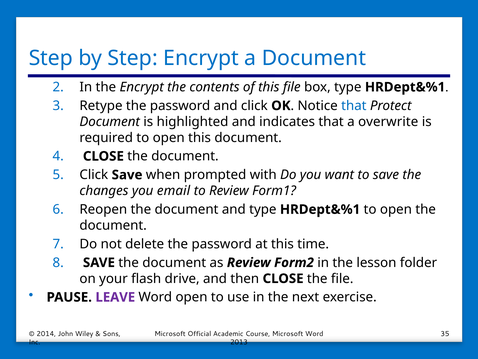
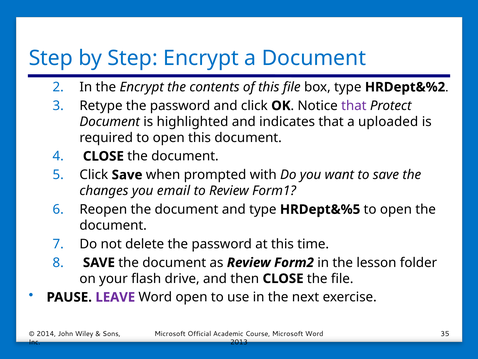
box type HRDept&%1: HRDept&%1 -> HRDept&%2
that at (354, 106) colour: blue -> purple
overwrite: overwrite -> uploaded
and type HRDept&%1: HRDept&%1 -> HRDept&%5
